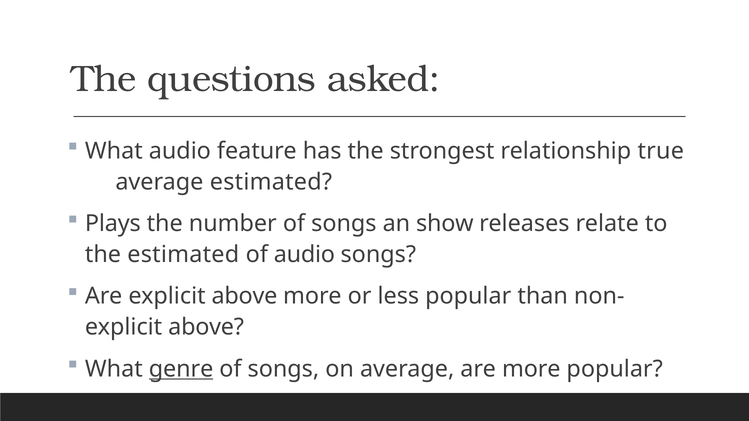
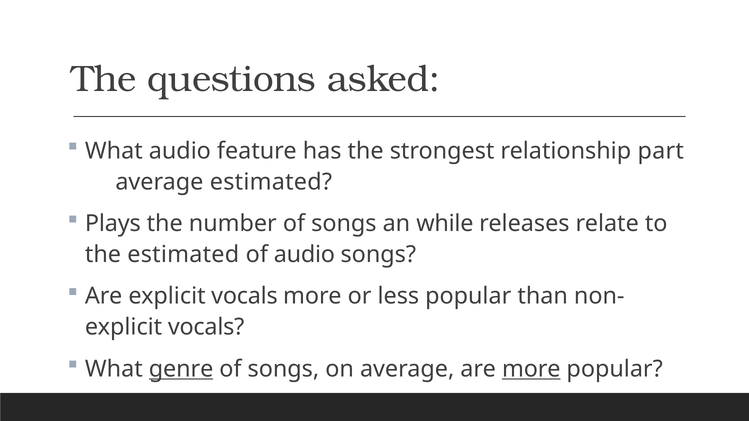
true: true -> part
show: show -> while
Are explicit above: above -> vocals
above at (206, 327): above -> vocals
more at (531, 369) underline: none -> present
